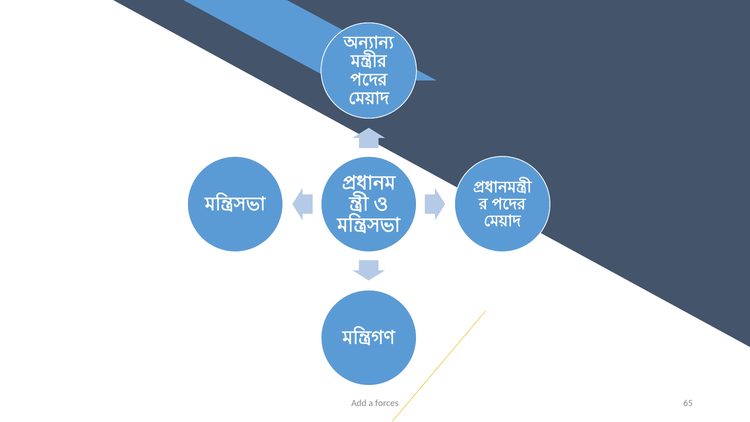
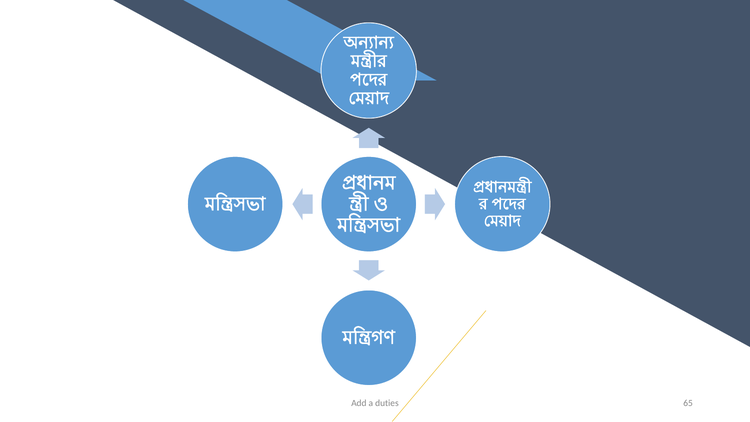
forces: forces -> duties
